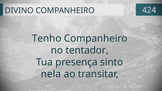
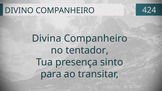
Tenho: Tenho -> Divina
nela: nela -> para
